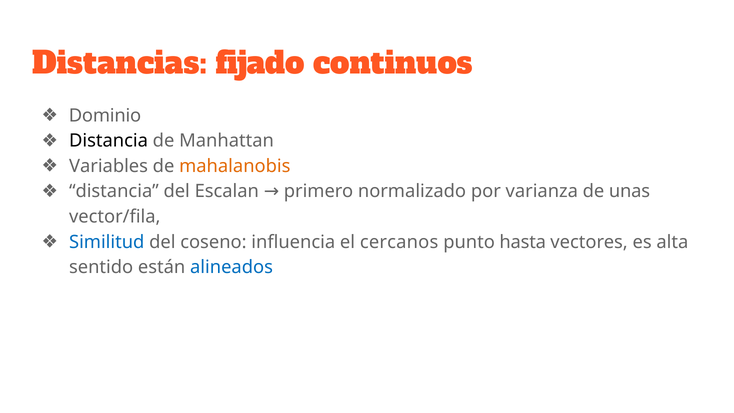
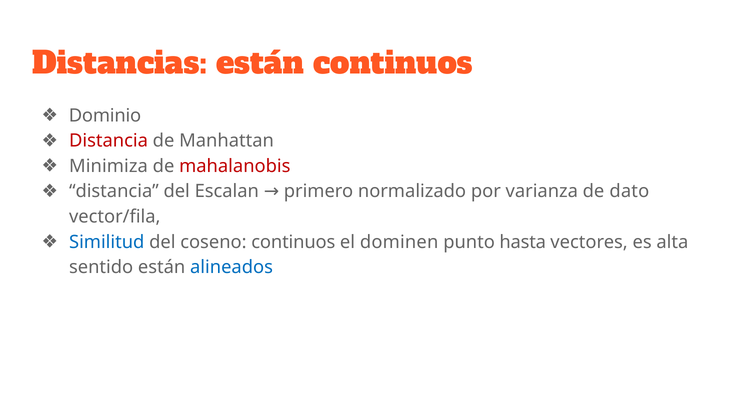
Distancias fijado: fijado -> están
Distancia at (109, 141) colour: black -> red
Variables: Variables -> Minimiza
mahalanobis colour: orange -> red
unas: unas -> dato
coseno influencia: influencia -> continuos
cercanos: cercanos -> dominen
